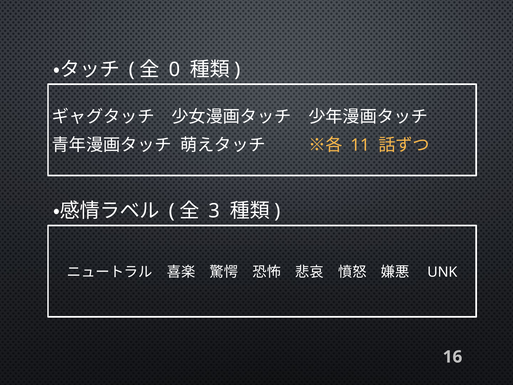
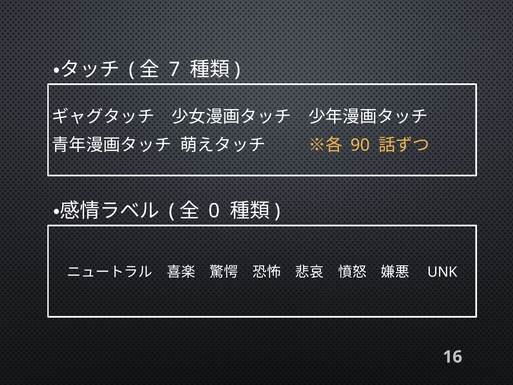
0: 0 -> 7
11: 11 -> 90
3: 3 -> 0
